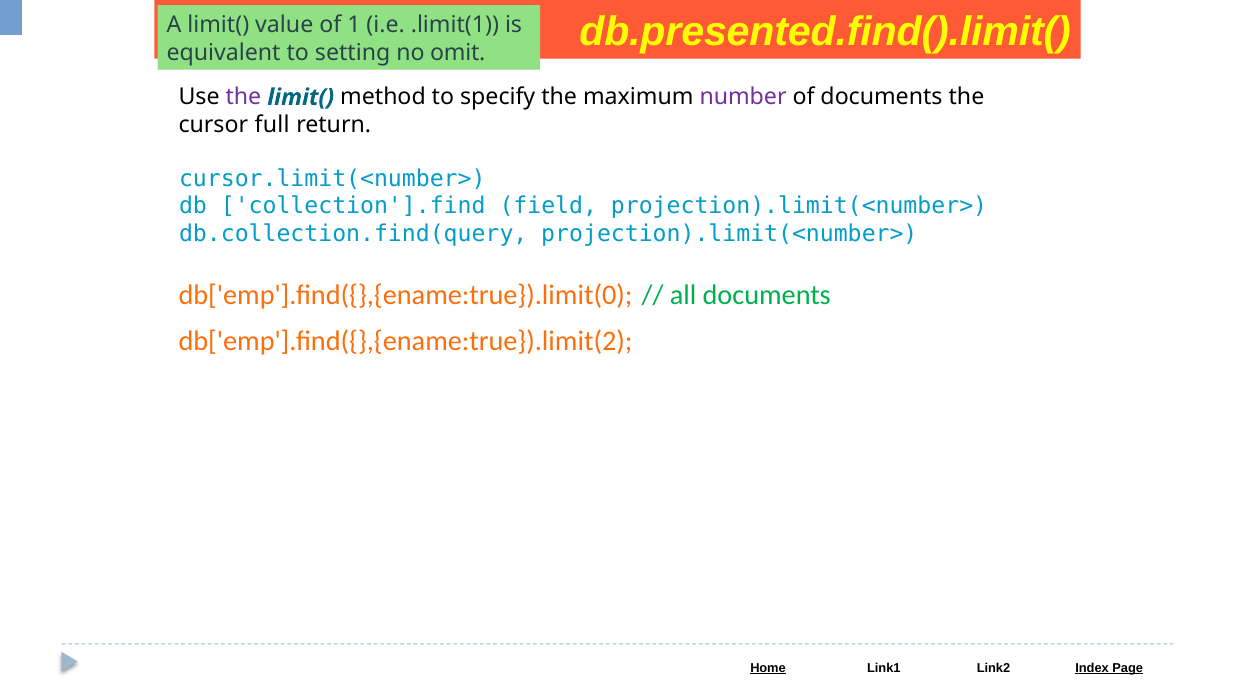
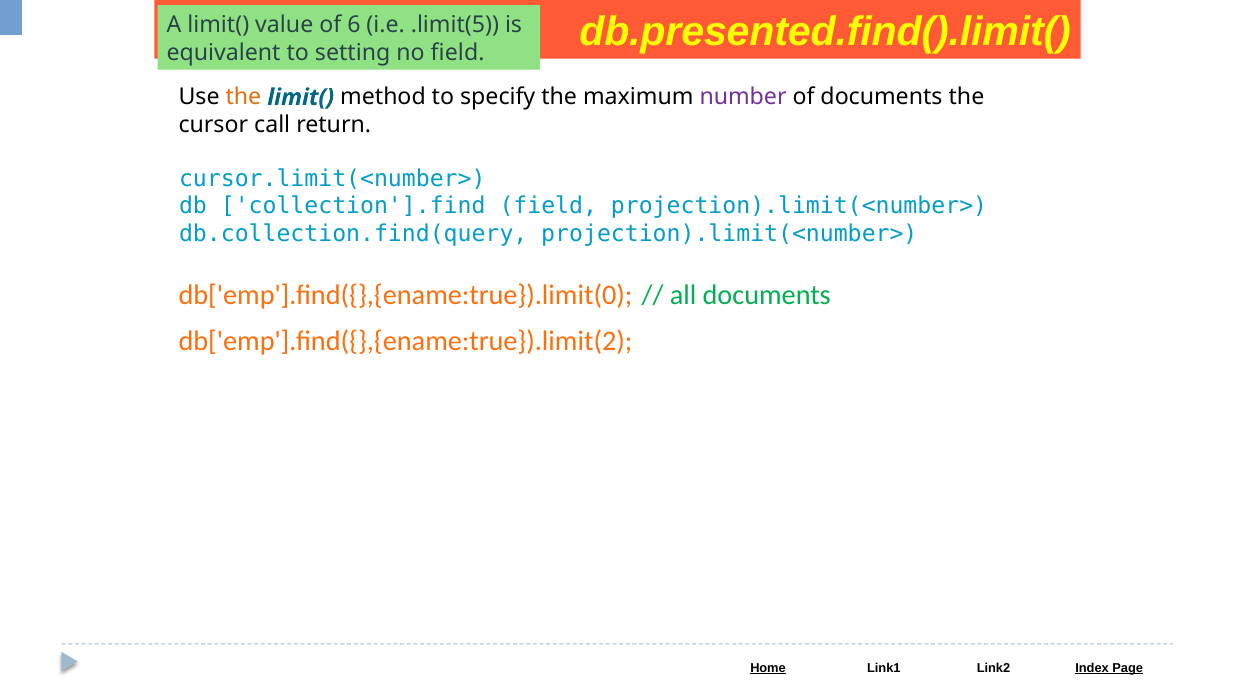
1: 1 -> 6
.limit(1: .limit(1 -> .limit(5
no omit: omit -> field
the at (243, 97) colour: purple -> orange
full: full -> call
